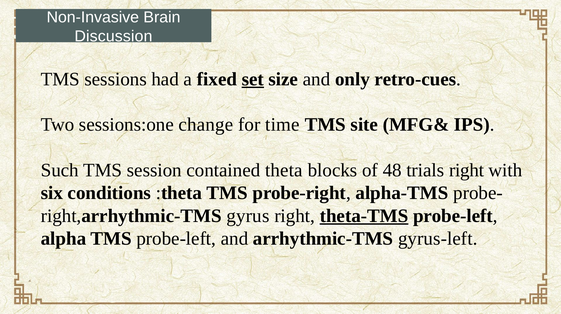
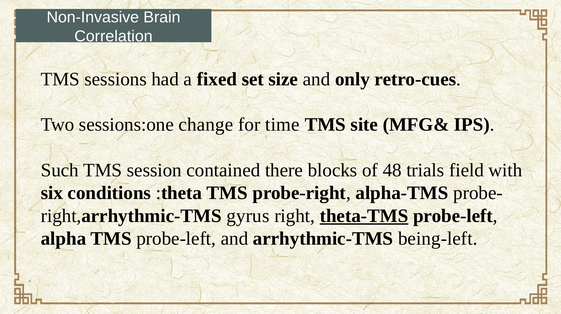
Discussion: Discussion -> Correlation
set underline: present -> none
theta: theta -> there
trials right: right -> field
gyrus-left: gyrus-left -> being-left
